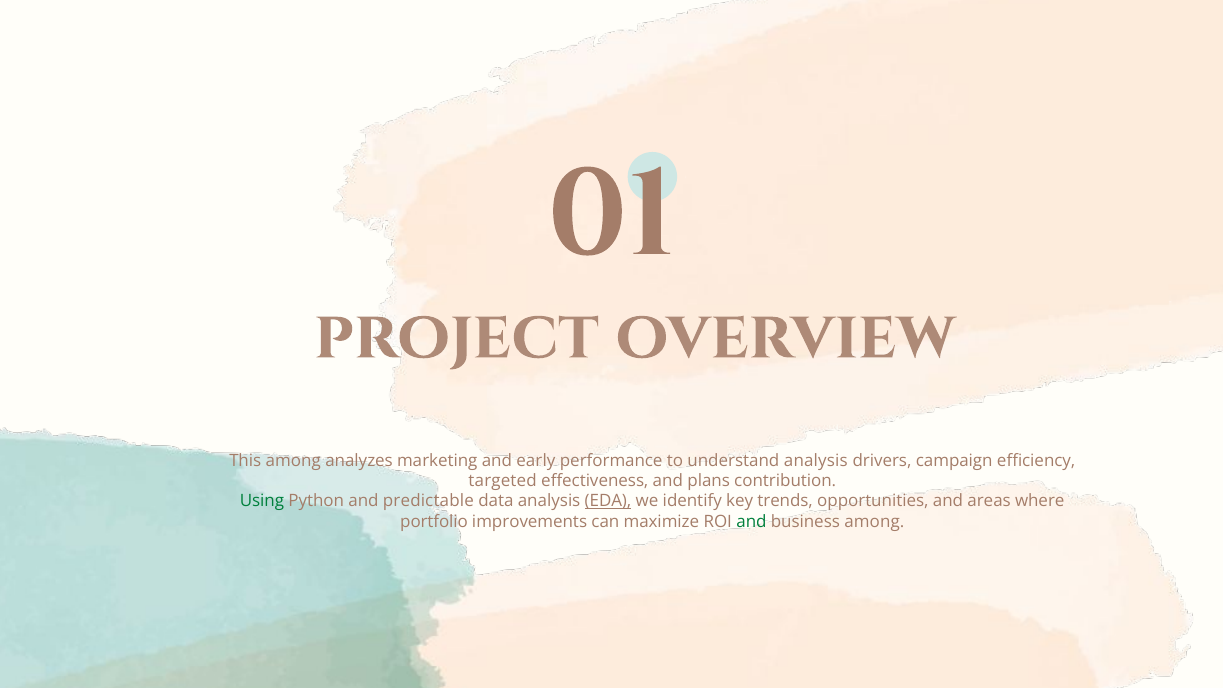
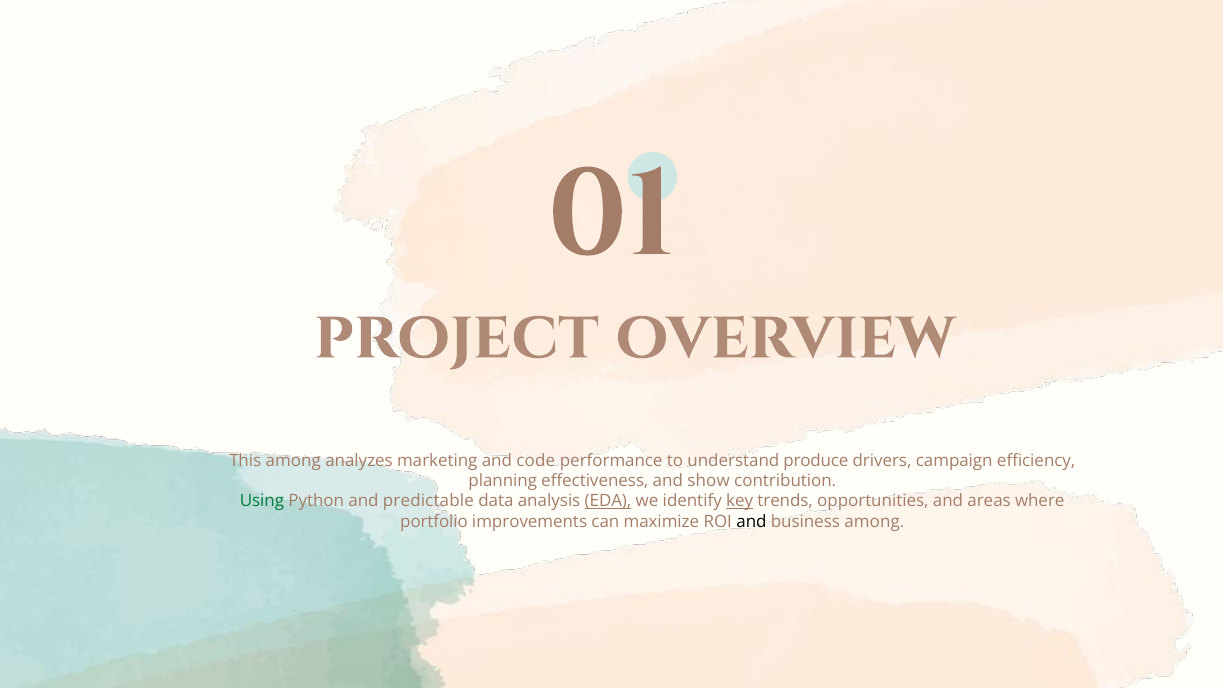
early: early -> code
understand analysis: analysis -> produce
targeted: targeted -> planning
plans: plans -> show
key underline: none -> present
and at (751, 522) colour: green -> black
